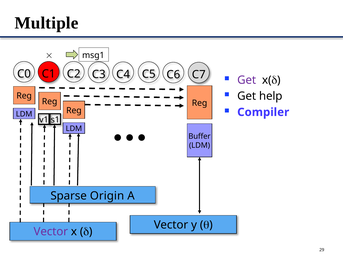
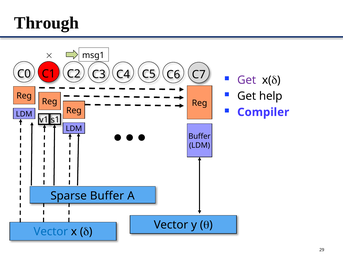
Multiple: Multiple -> Through
Origin at (107, 195): Origin -> Buffer
Vector at (51, 231) colour: purple -> blue
